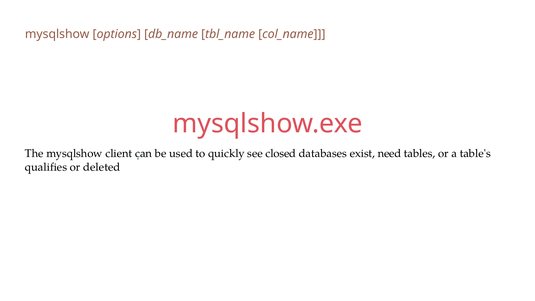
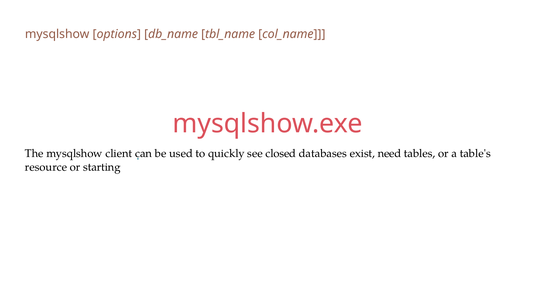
qualifies: qualifies -> resource
deleted: deleted -> starting
